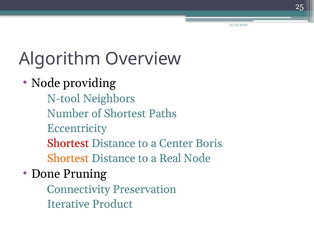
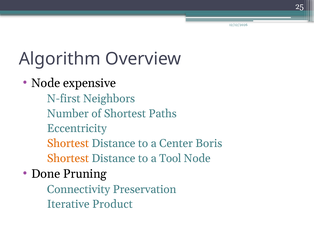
providing: providing -> expensive
N-tool: N-tool -> N-first
Shortest at (68, 143) colour: red -> orange
Real: Real -> Tool
